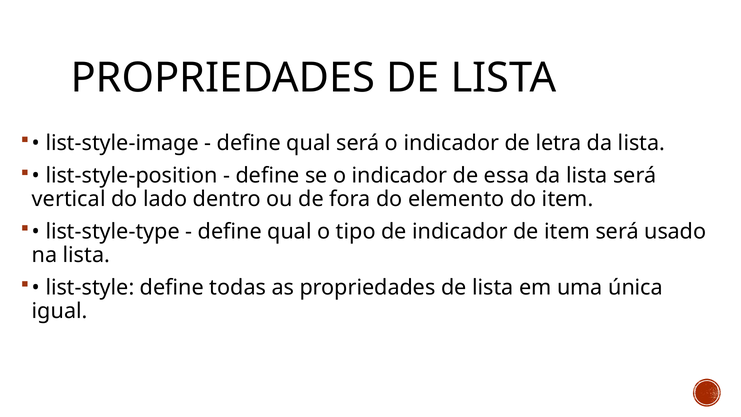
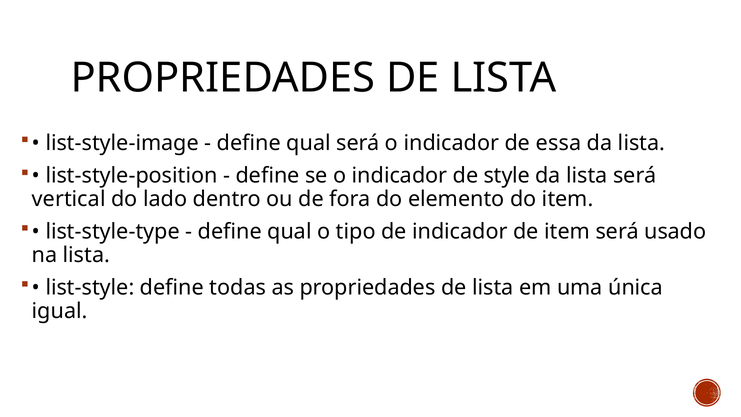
letra: letra -> essa
essa: essa -> style
